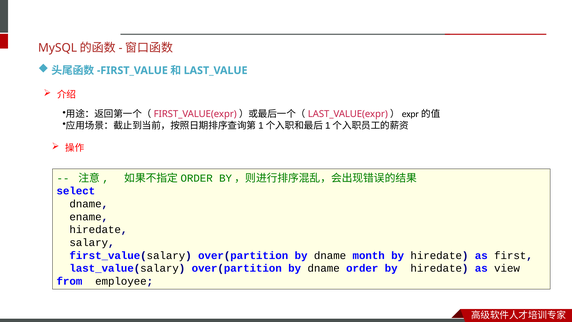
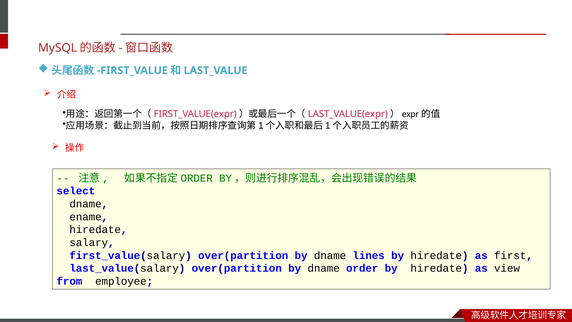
month: month -> lines
